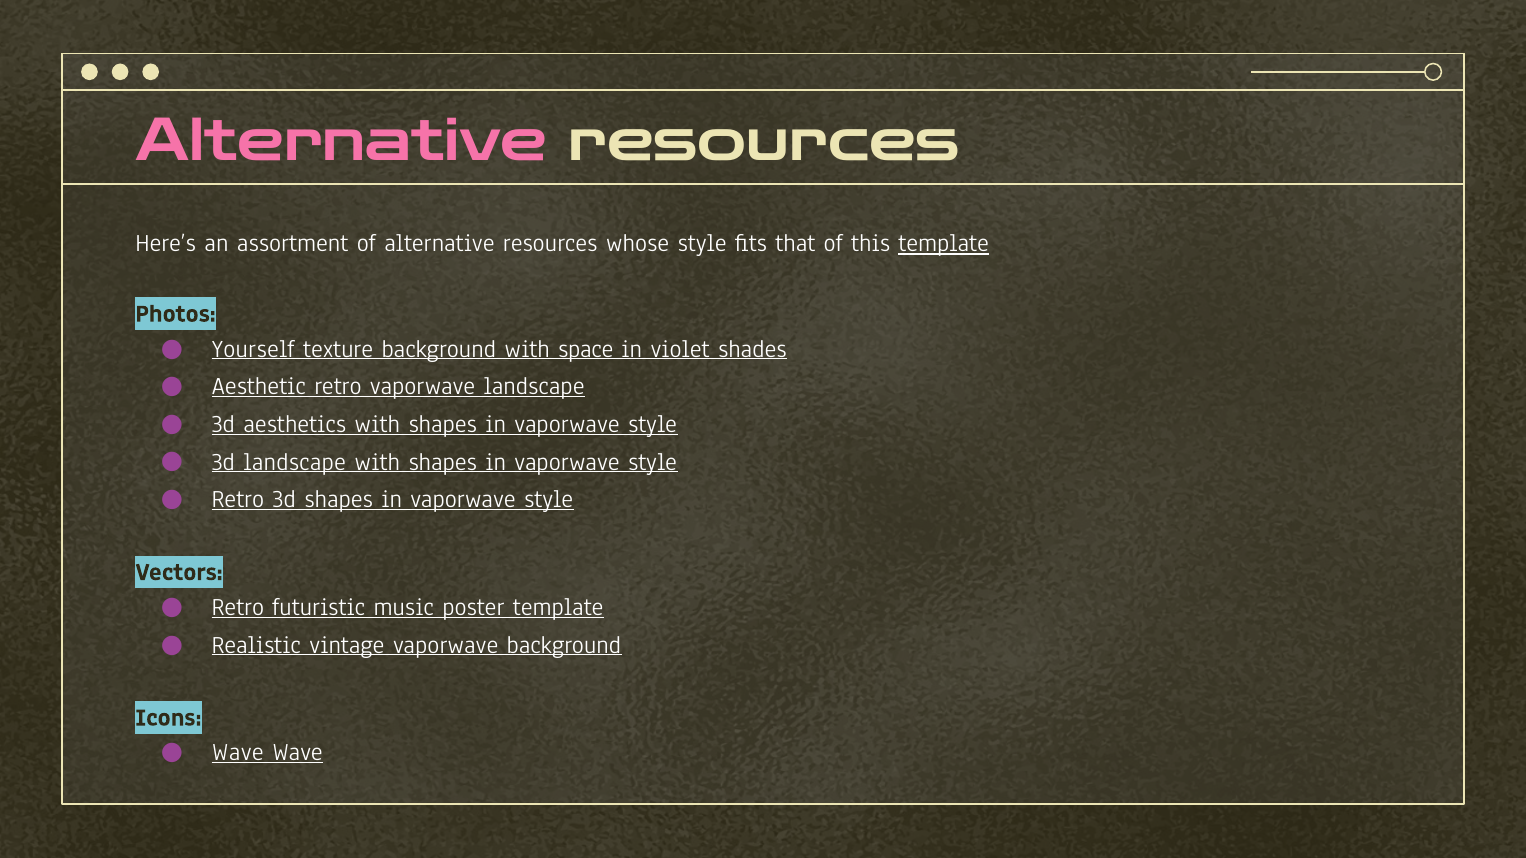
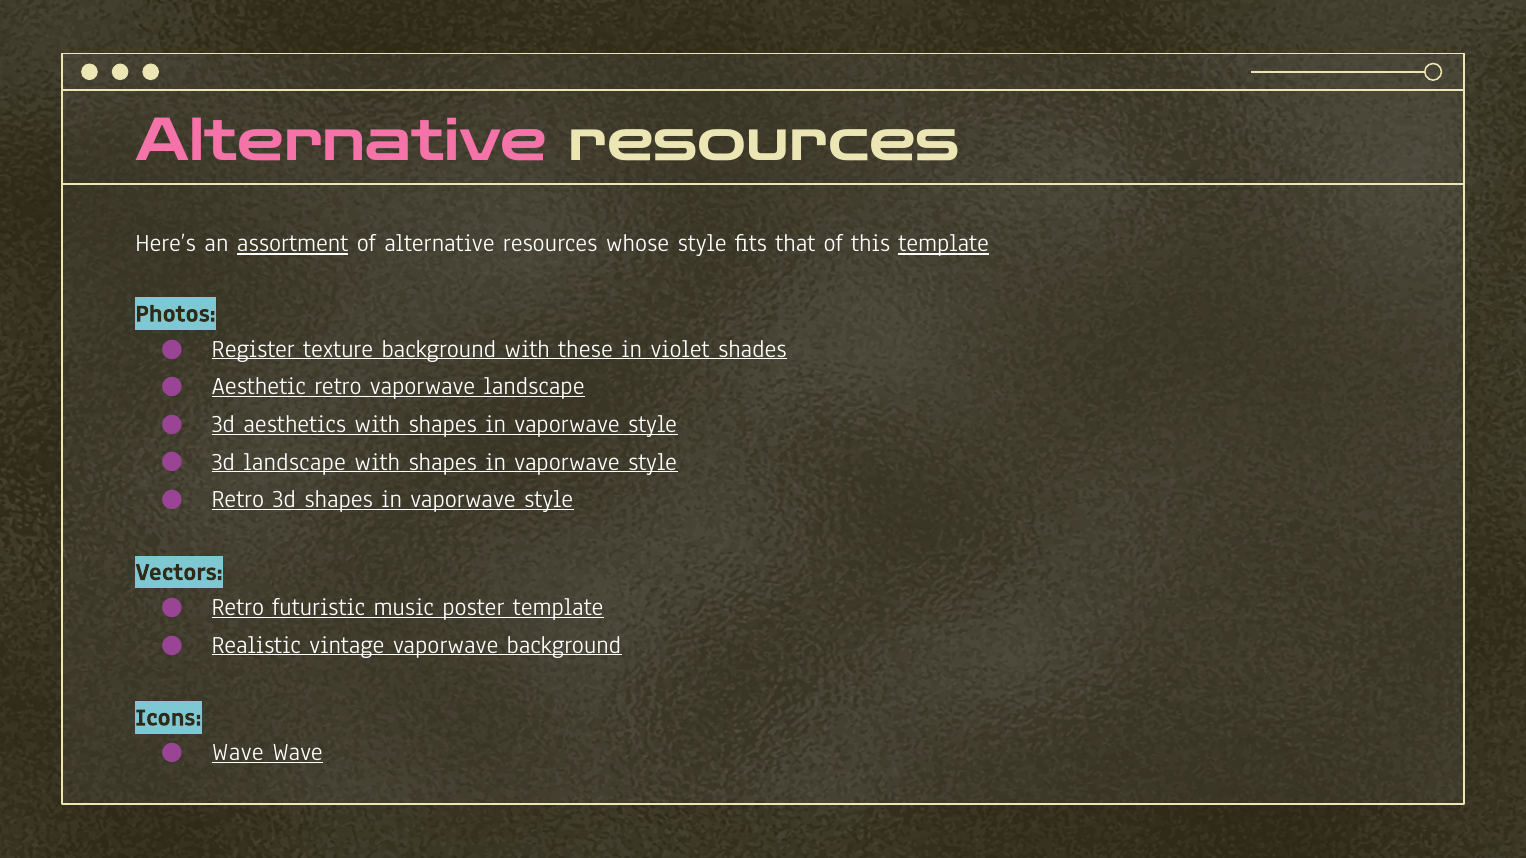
assortment underline: none -> present
Yourself: Yourself -> Register
space: space -> these
